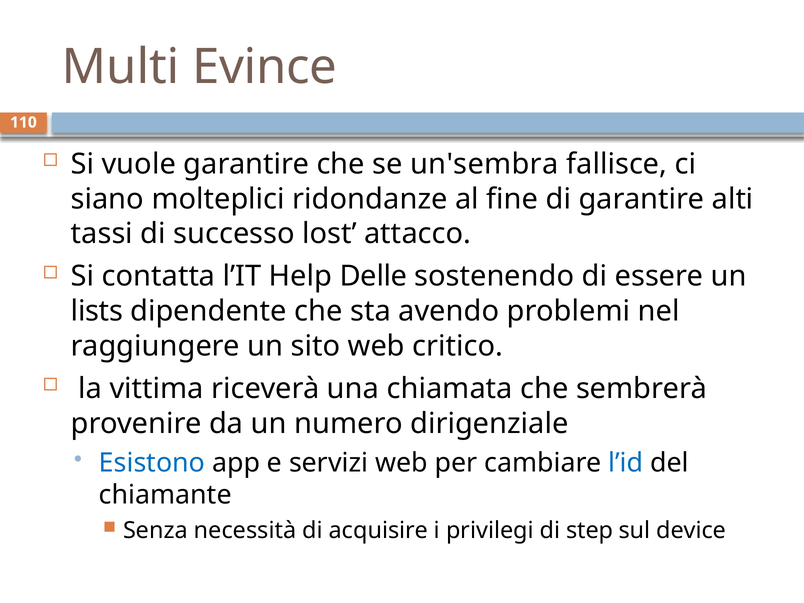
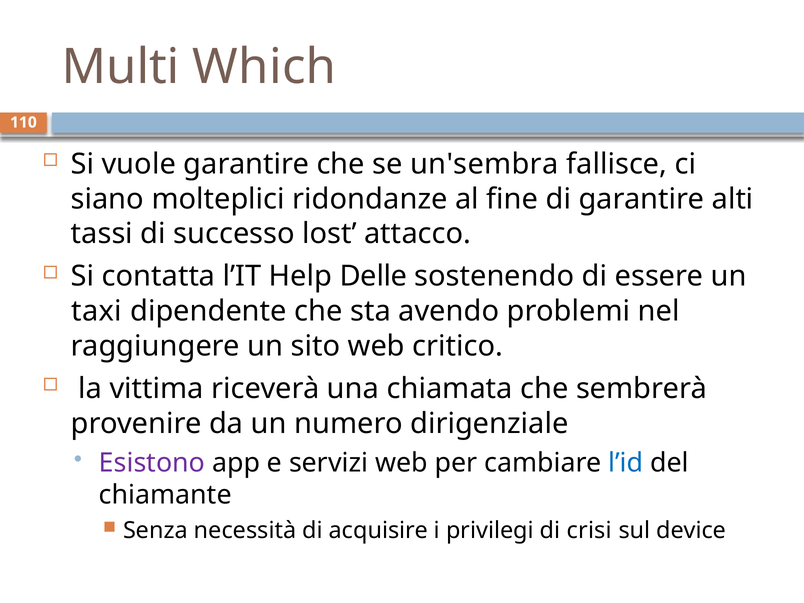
Evince: Evince -> Which
lists: lists -> taxi
Esistono colour: blue -> purple
step: step -> crisi
